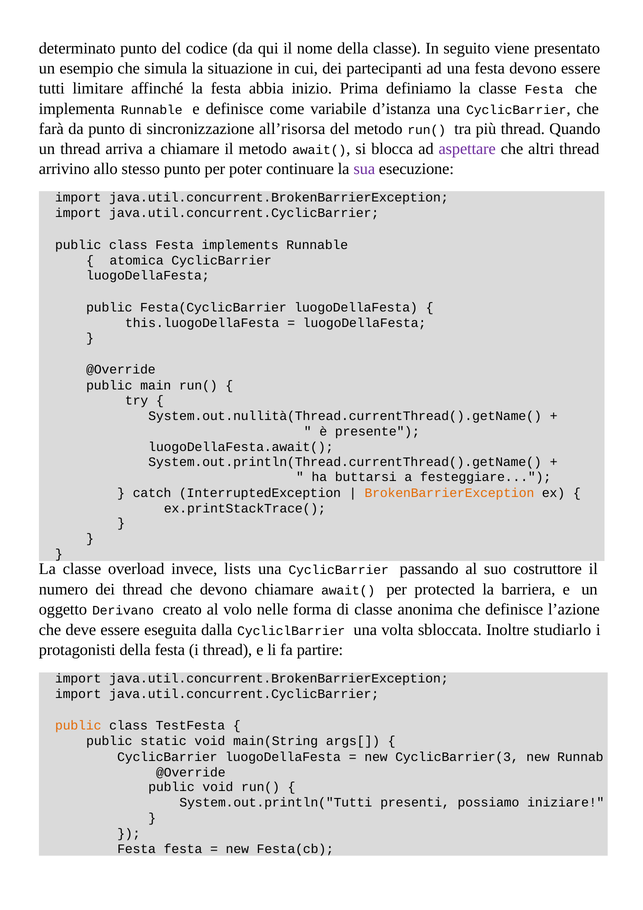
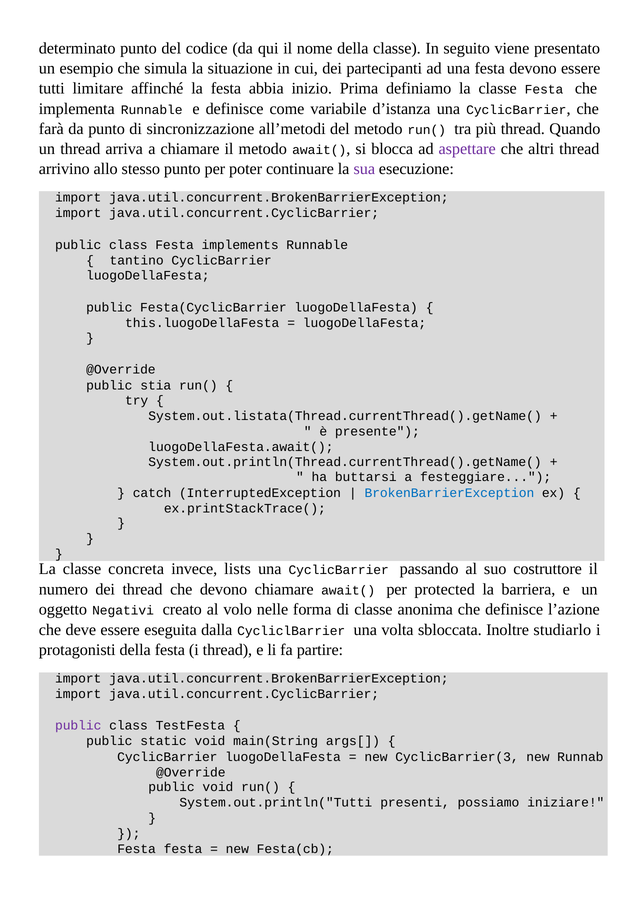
all’risorsa: all’risorsa -> all’metodi
atomica: atomica -> tantino
main: main -> stia
System.out.nullità(Thread.currentThread().getName(: System.out.nullità(Thread.currentThread().getName( -> System.out.listata(Thread.currentThread().getName(
BrokenBarrierException colour: orange -> blue
overload: overload -> concreta
Derivano: Derivano -> Negativi
public at (78, 726) colour: orange -> purple
